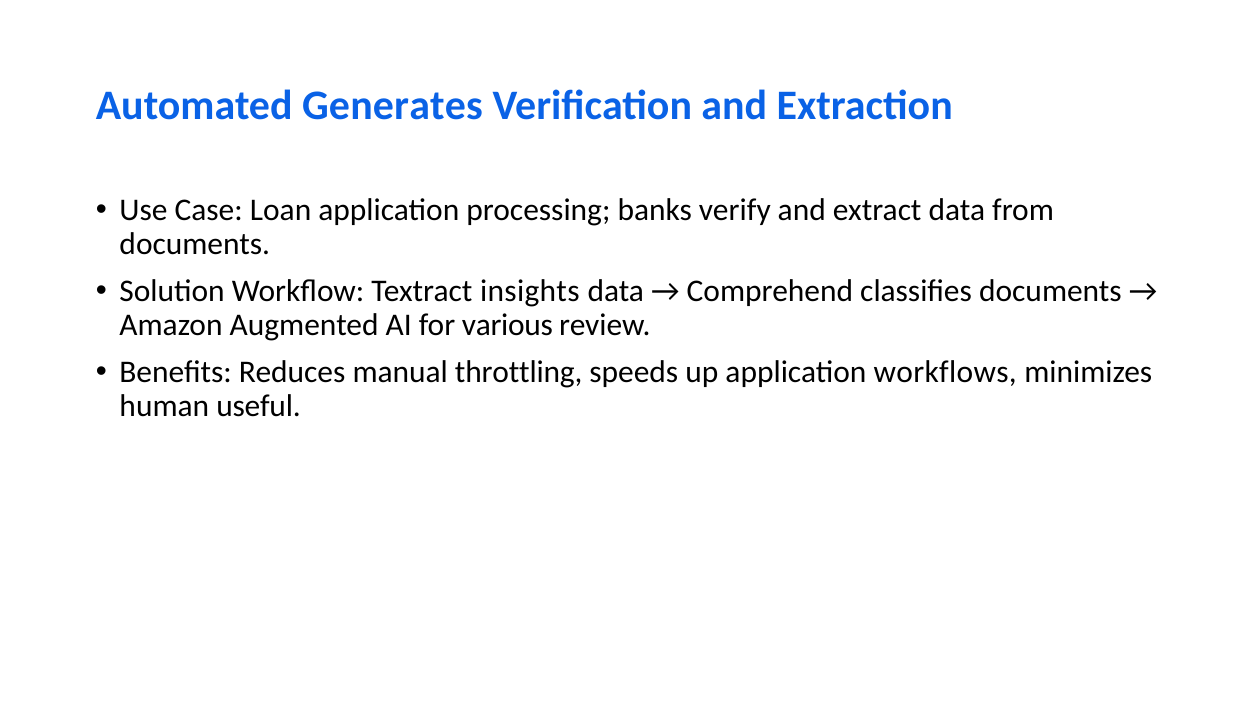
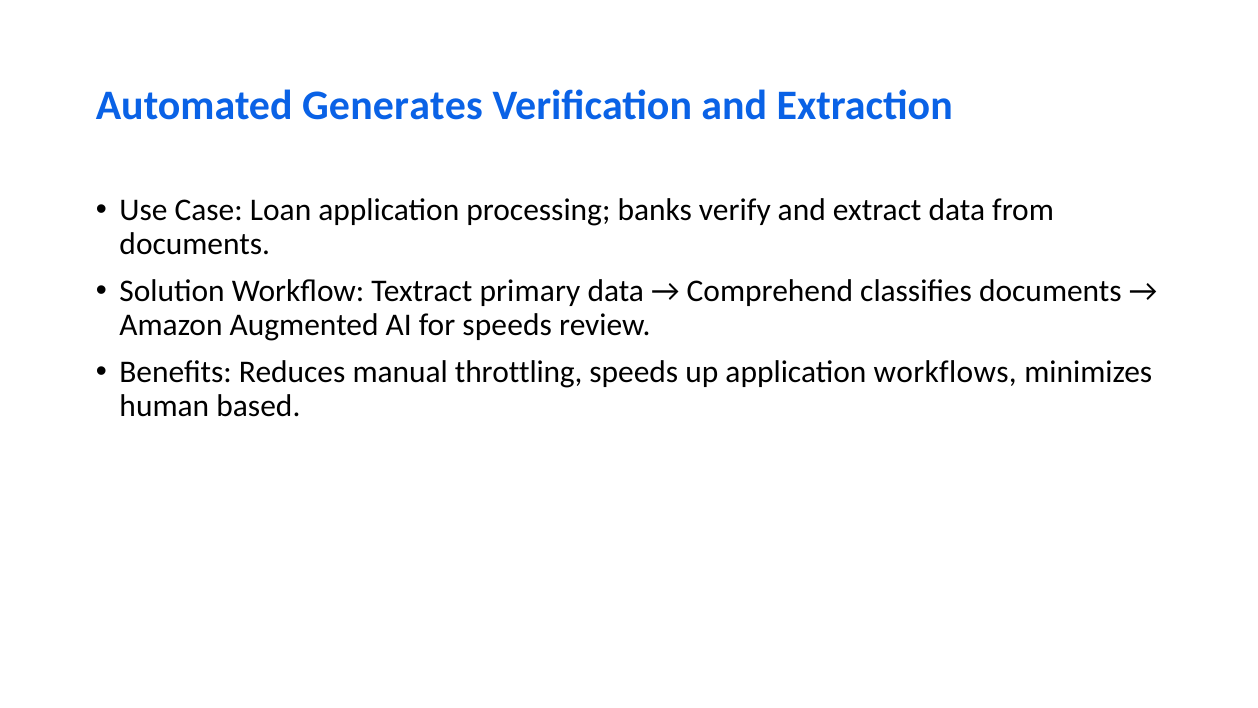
insights: insights -> primary
for various: various -> speeds
useful: useful -> based
